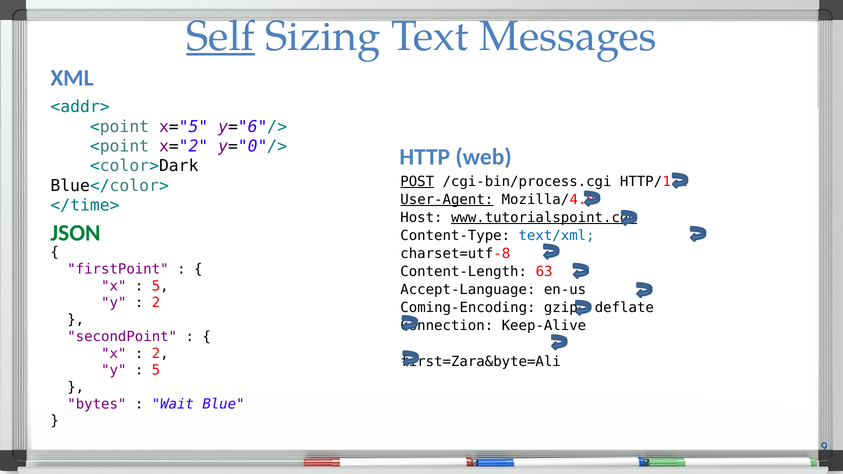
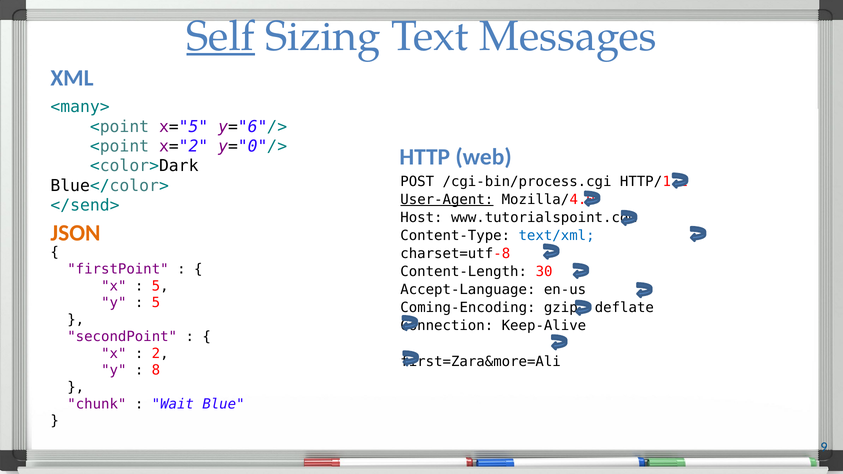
<addr>: <addr> -> <many>
POST underline: present -> none
</time>: </time> -> </send>
www.tutorialspoint.com underline: present -> none
JSON colour: green -> orange
63: 63 -> 30
2 at (156, 303): 2 -> 5
first=Zara&byte=Ali: first=Zara&byte=Ali -> first=Zara&more=Ali
5 at (156, 370): 5 -> 8
bytes: bytes -> chunk
